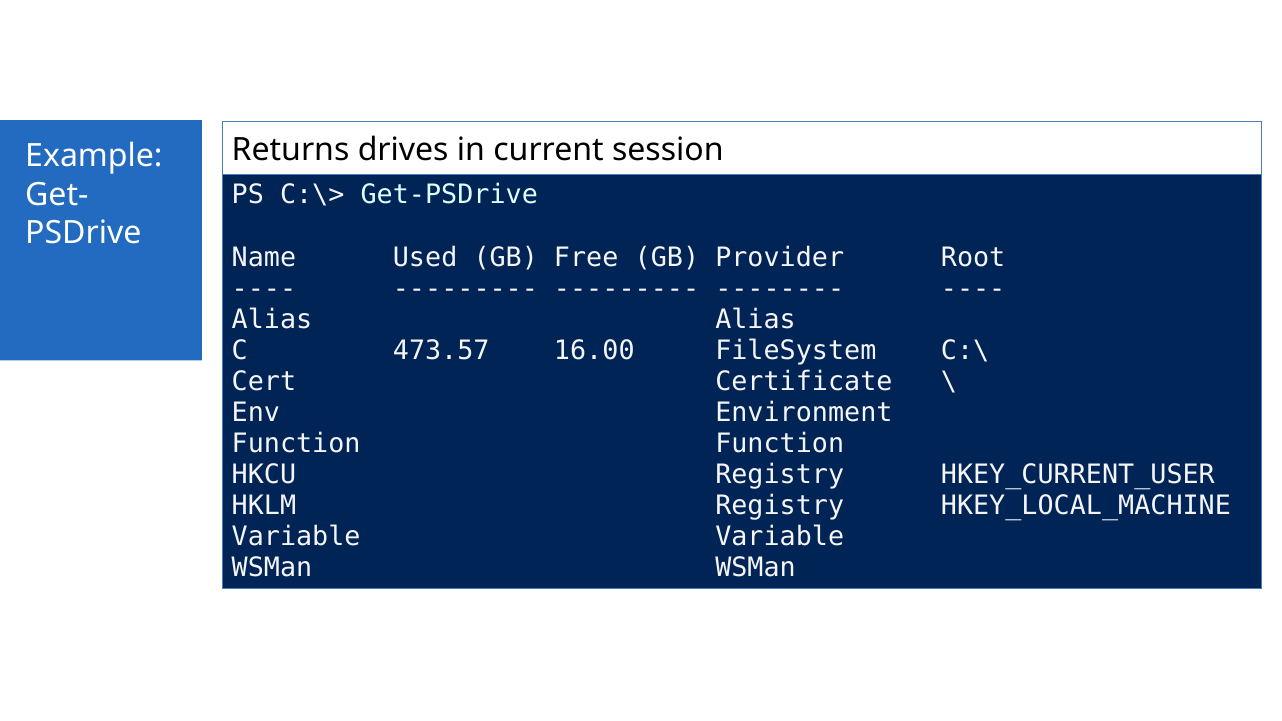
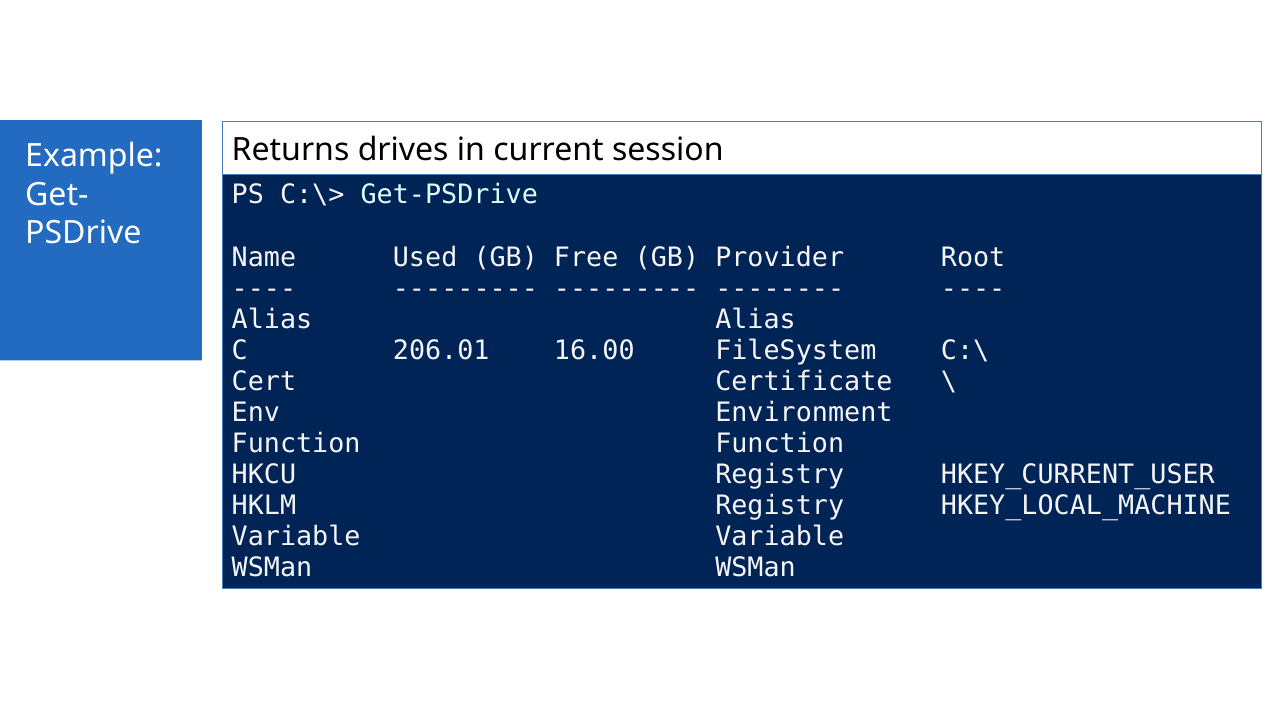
473.57: 473.57 -> 206.01
